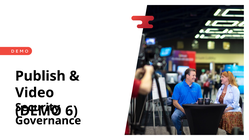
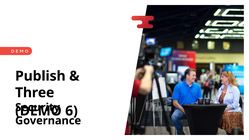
Video: Video -> Three
